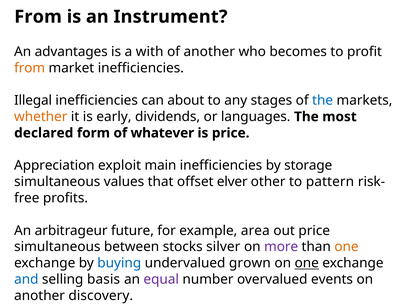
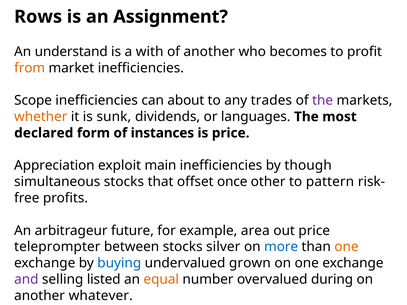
From at (38, 17): From -> Rows
Instrument: Instrument -> Assignment
An advantages: advantages -> understand
Illegal: Illegal -> Scope
stages: stages -> trades
the at (323, 101) colour: blue -> purple
early: early -> sunk
whatever: whatever -> instances
storage: storage -> though
simultaneous values: values -> stocks
elver: elver -> once
simultaneous at (57, 247): simultaneous -> teleprompter
more colour: purple -> blue
one at (307, 263) underline: present -> none
and at (26, 280) colour: blue -> purple
basis: basis -> listed
equal colour: purple -> orange
events: events -> during
another discovery: discovery -> whatever
